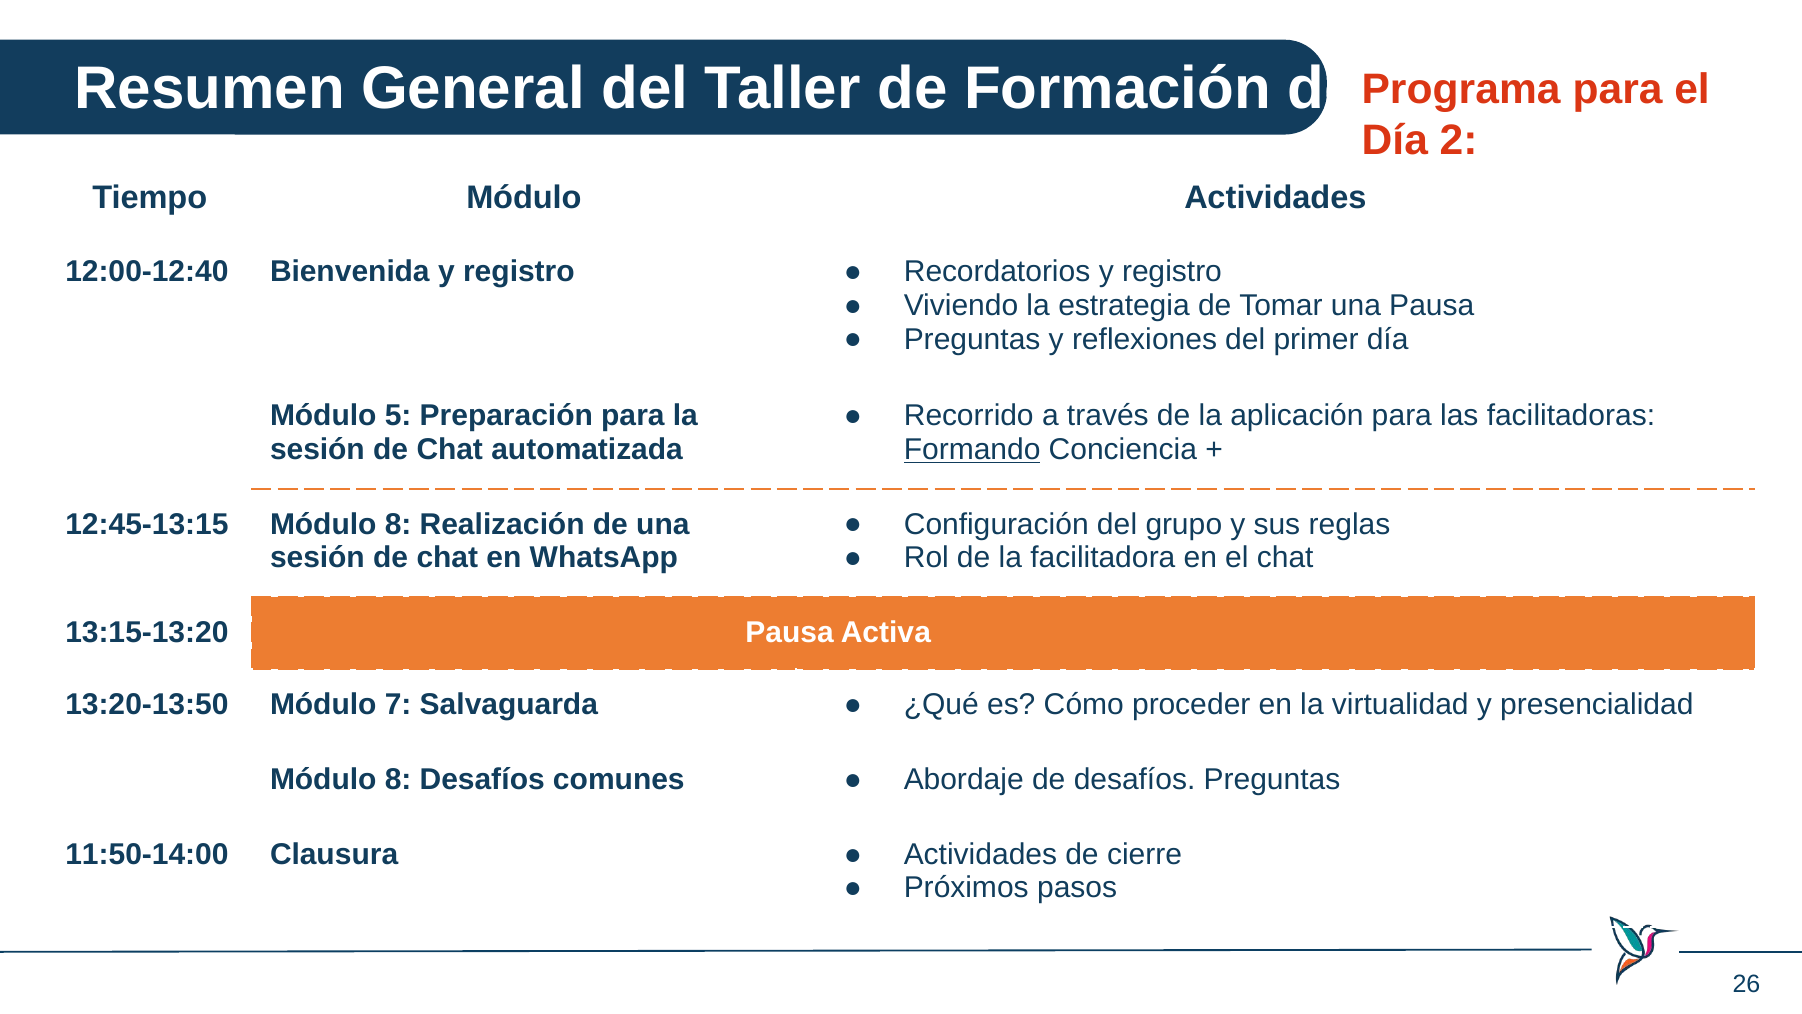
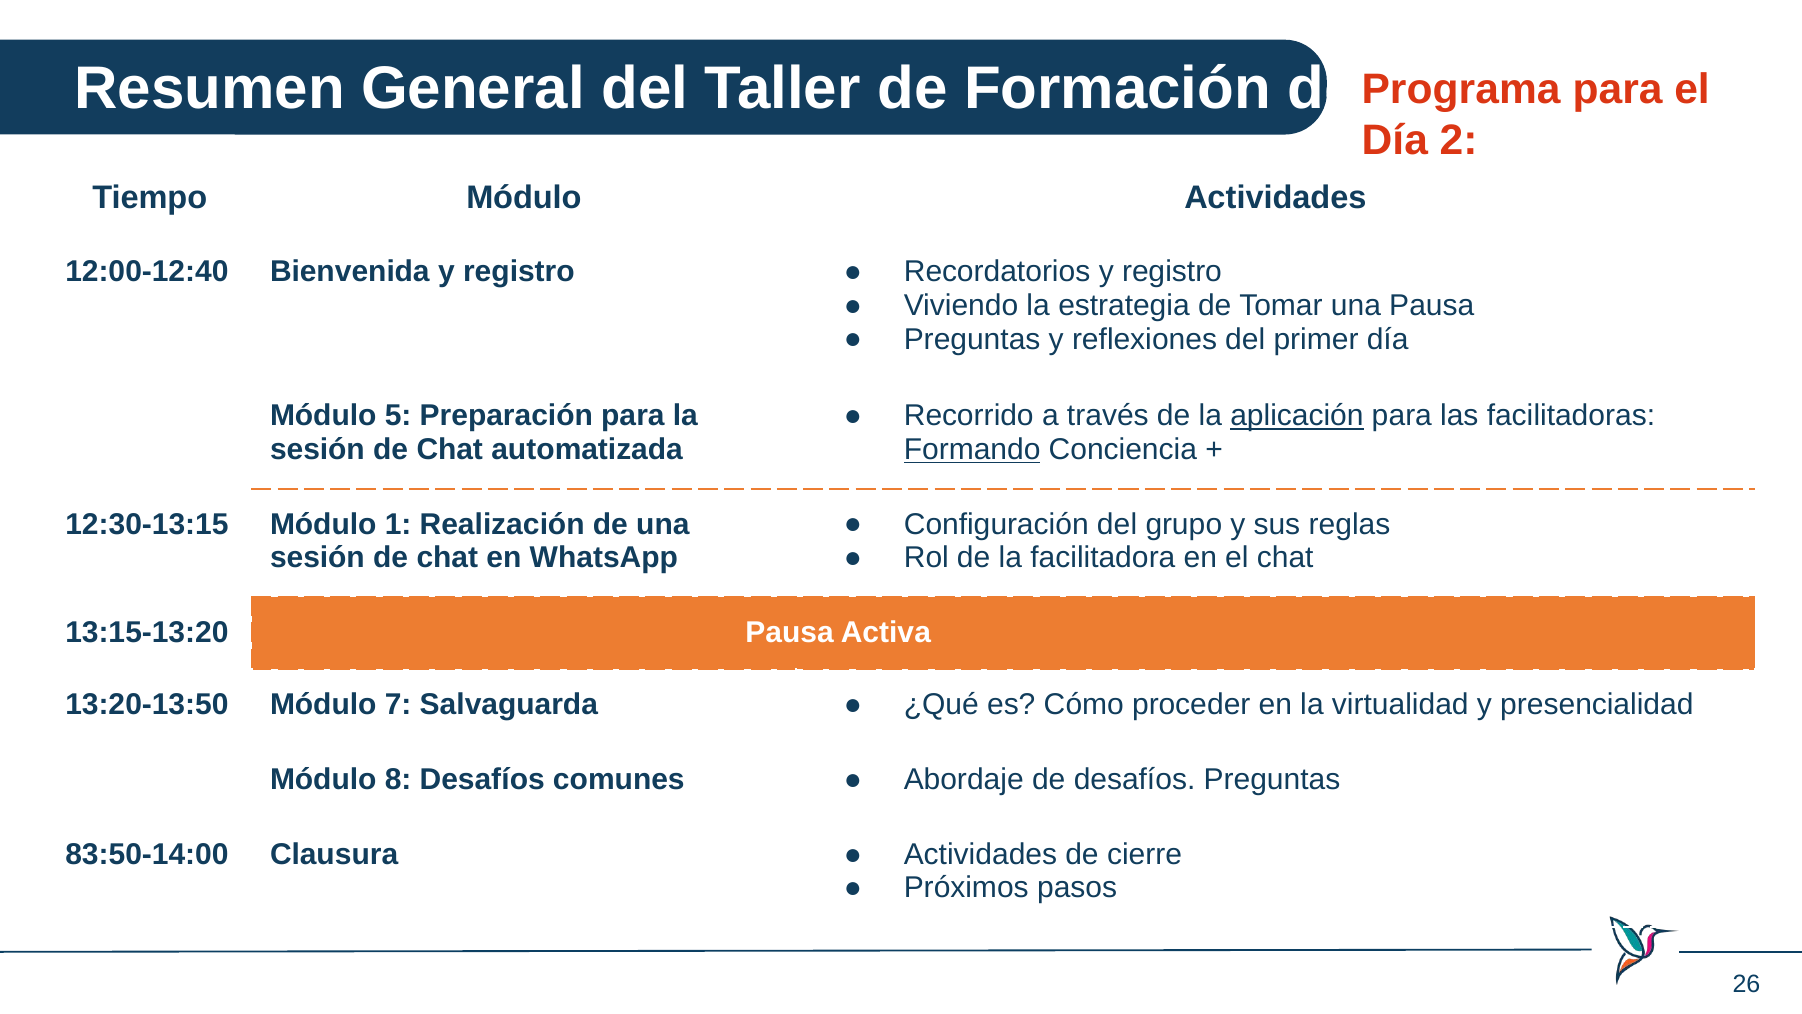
aplicación underline: none -> present
12:45-13:15: 12:45-13:15 -> 12:30-13:15
8 at (398, 524): 8 -> 1
11:50-14:00: 11:50-14:00 -> 83:50-14:00
